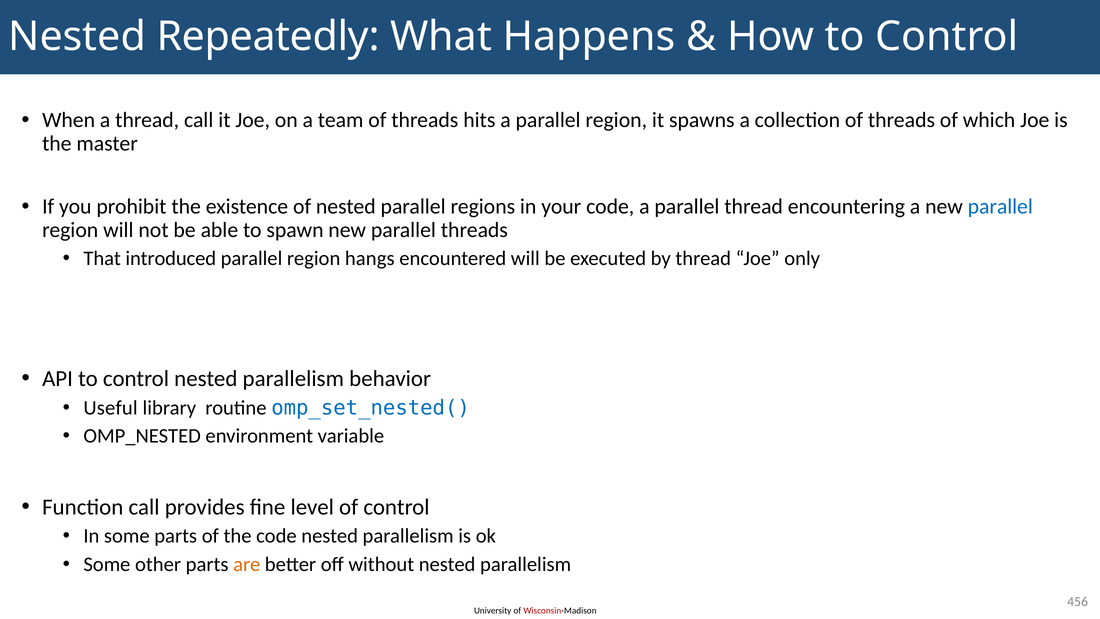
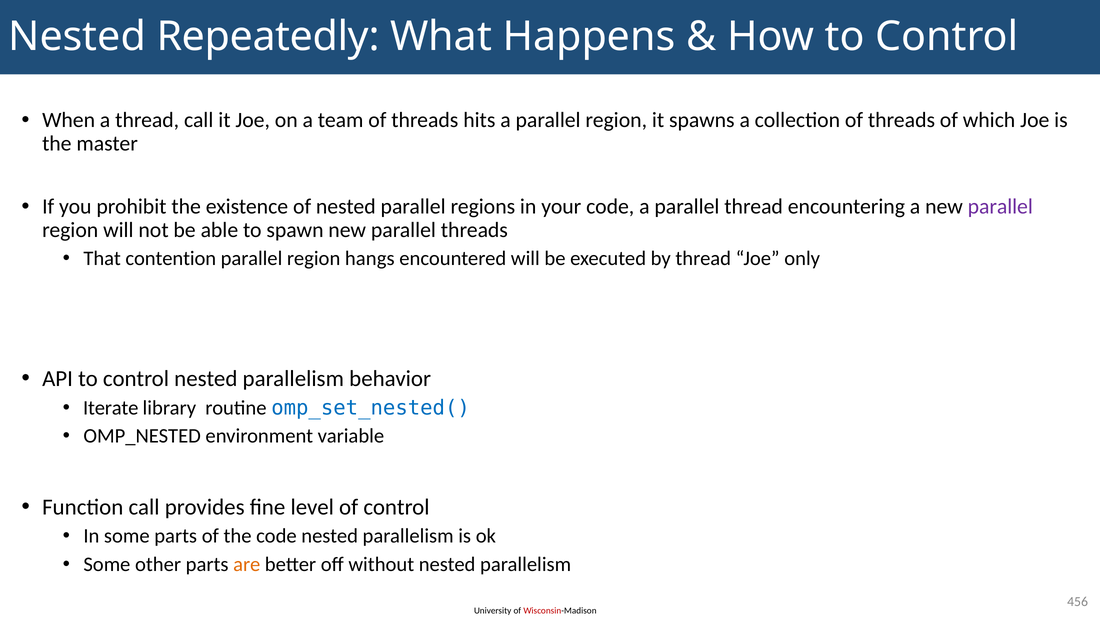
parallel at (1000, 206) colour: blue -> purple
introduced: introduced -> contention
Useful: Useful -> Iterate
